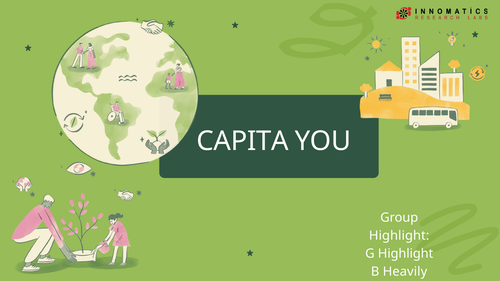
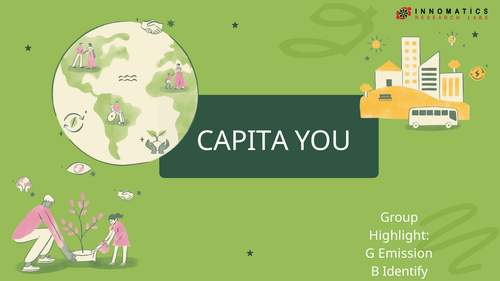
G Highlight: Highlight -> Emission
Heavily: Heavily -> Identify
